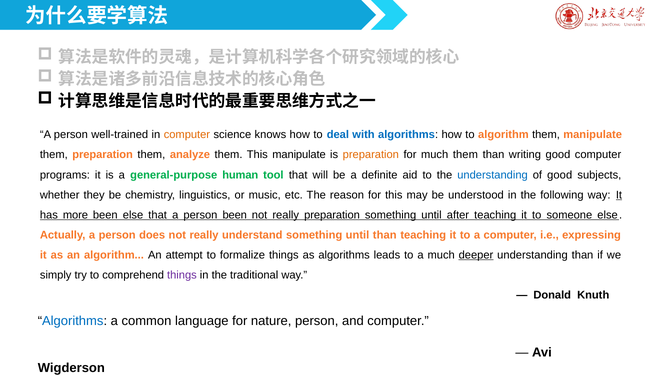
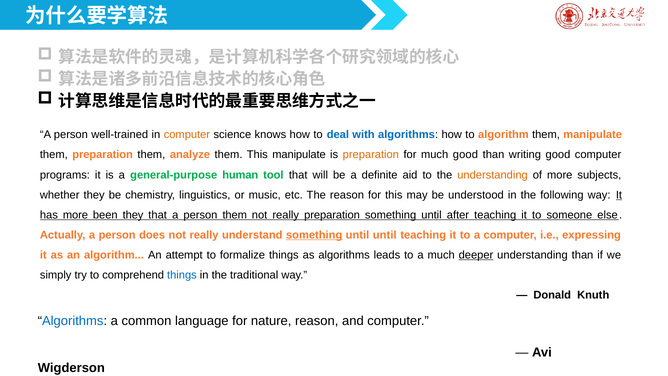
much them: them -> good
understanding at (493, 175) colour: blue -> orange
of good: good -> more
been else: else -> they
person been: been -> them
something at (314, 235) underline: none -> present
until than: than -> until
things at (182, 275) colour: purple -> blue
nature person: person -> reason
